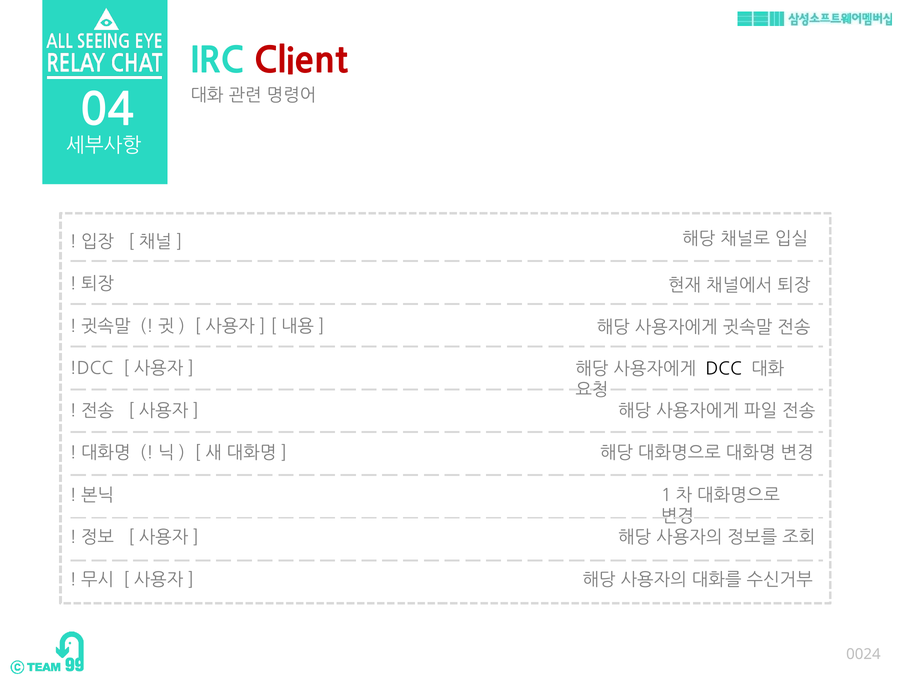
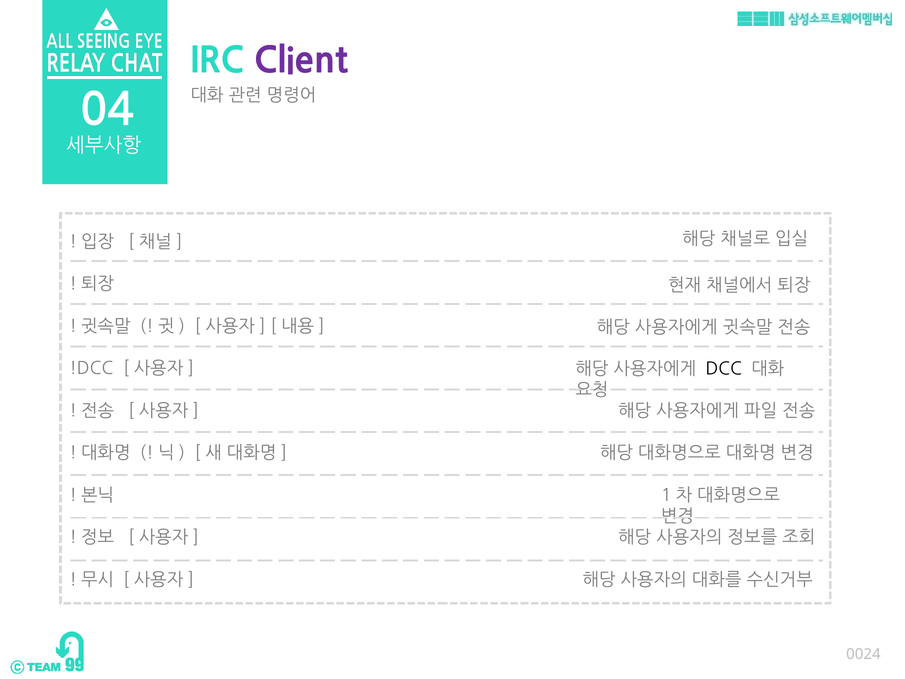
Client colour: red -> purple
